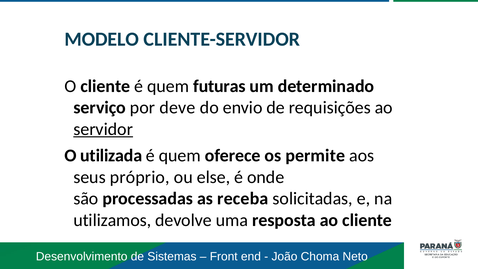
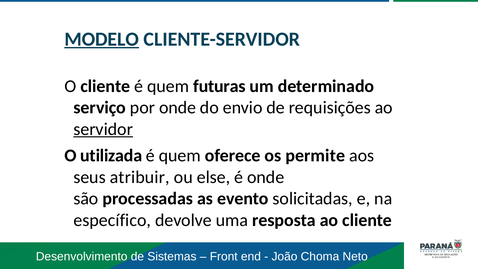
MODELO underline: none -> present
por deve: deve -> onde
próprio: próprio -> atribuir
receba: receba -> evento
utilizamos: utilizamos -> específico
